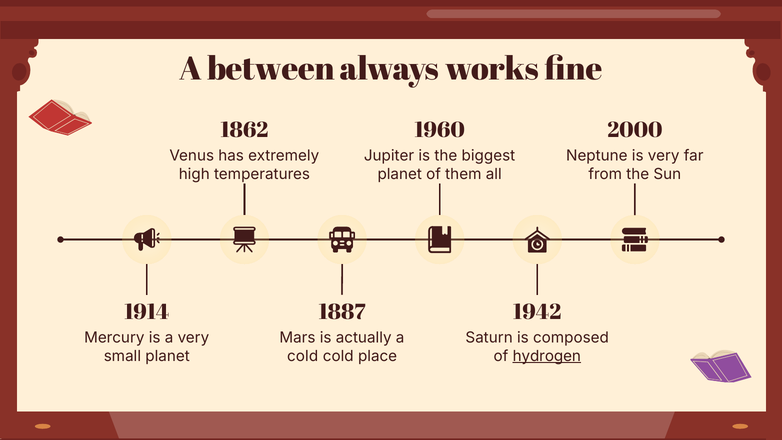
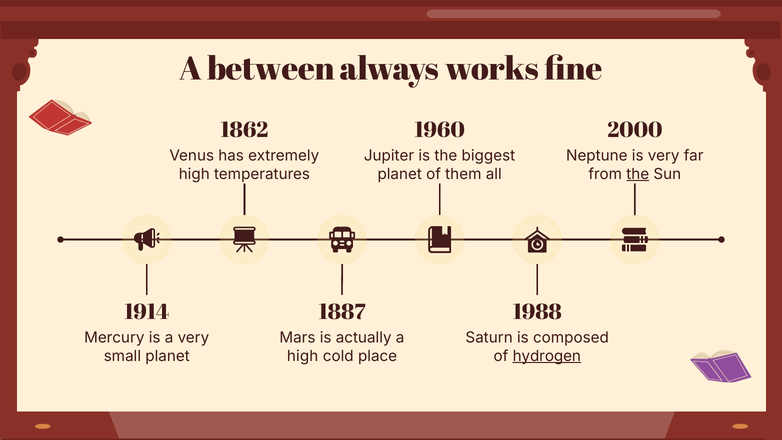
the at (638, 174) underline: none -> present
1942: 1942 -> 1988
cold at (303, 356): cold -> high
